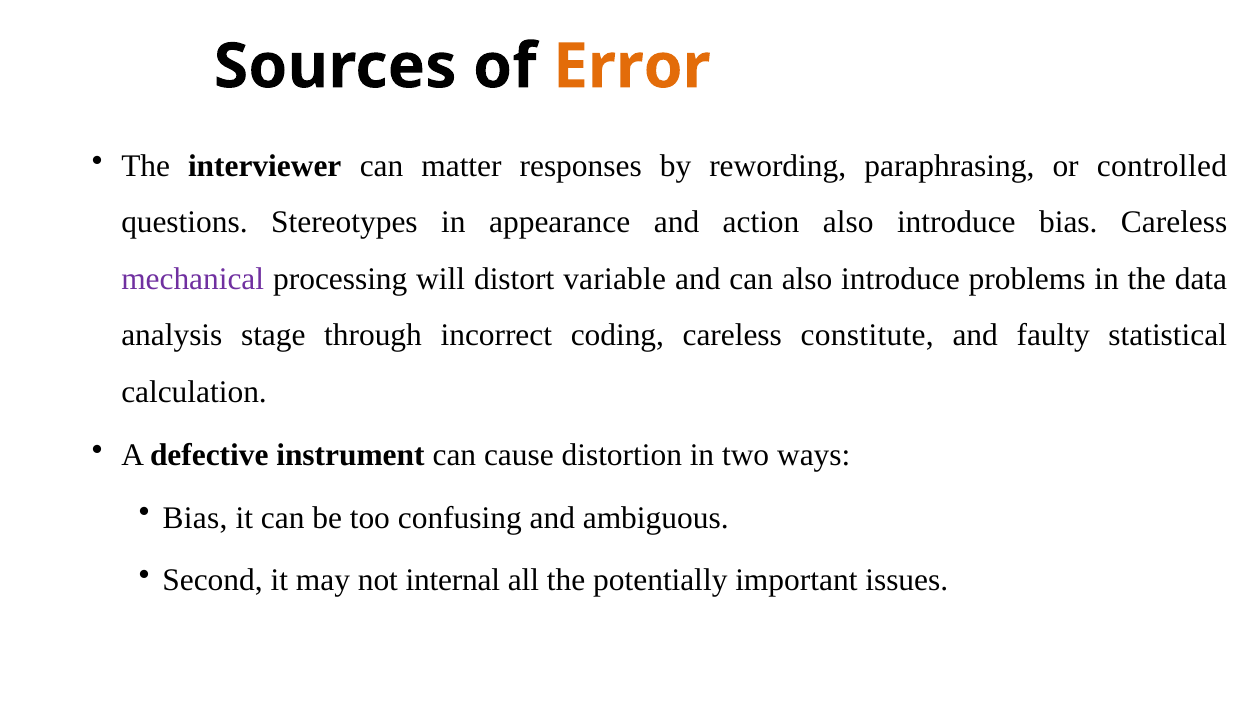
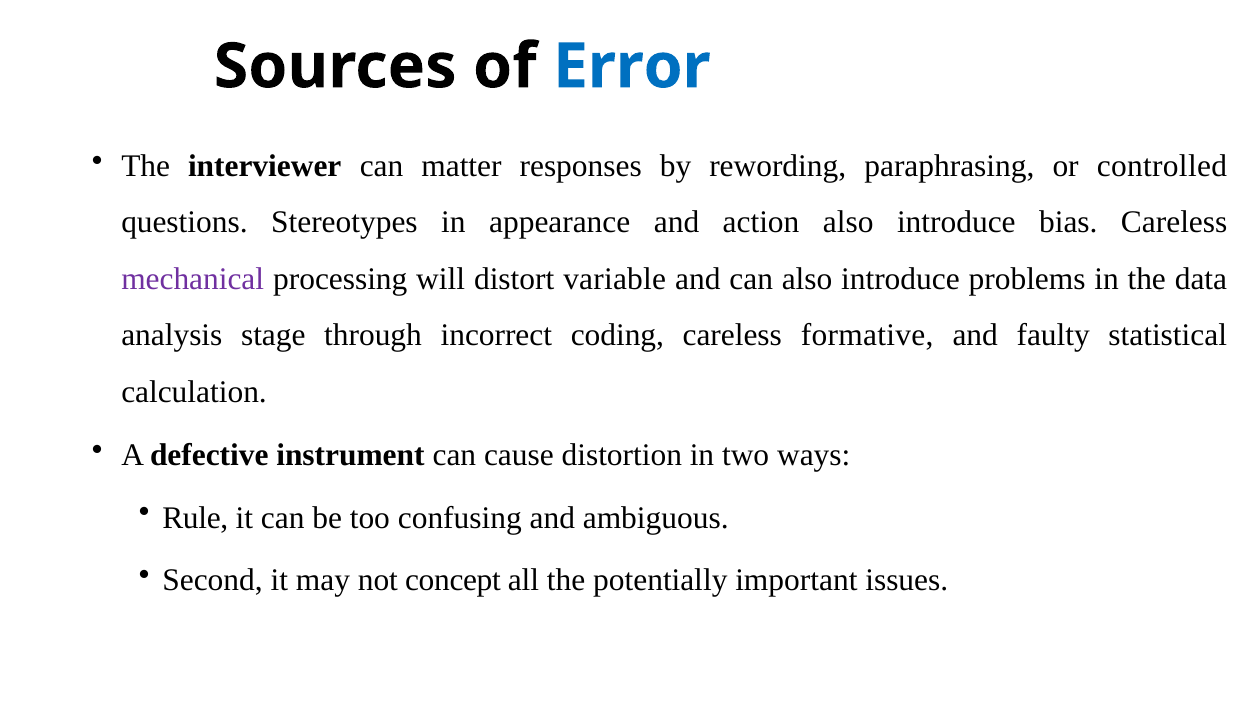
Error colour: orange -> blue
constitute: constitute -> formative
Bias at (195, 518): Bias -> Rule
internal: internal -> concept
